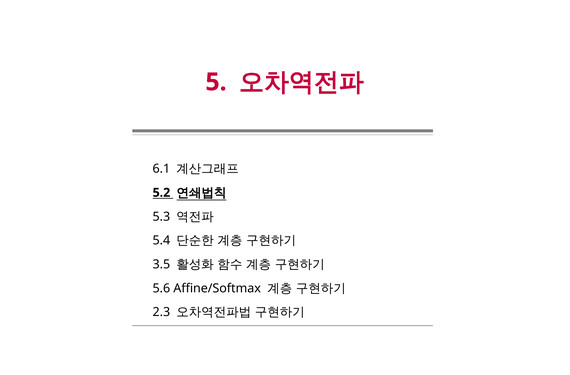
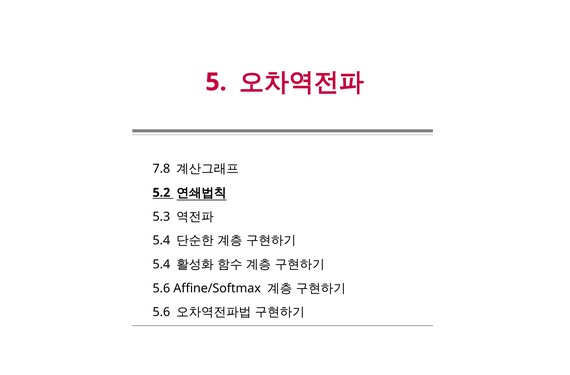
6.1: 6.1 -> 7.8
3.5 at (161, 264): 3.5 -> 5.4
2.3 at (161, 312): 2.3 -> 5.6
